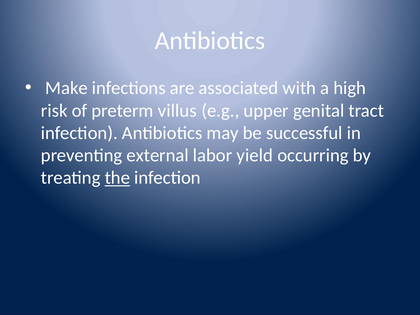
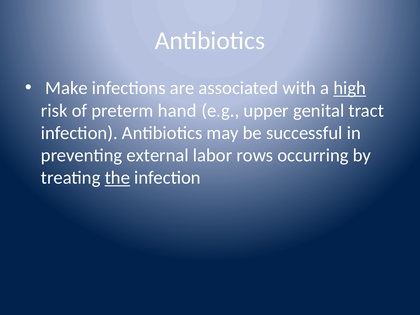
high underline: none -> present
villus: villus -> hand
yield: yield -> rows
